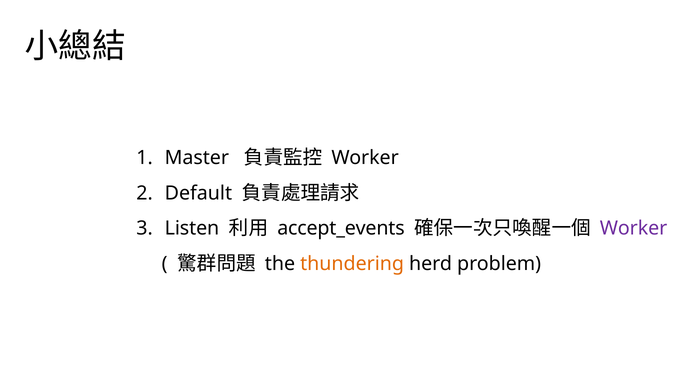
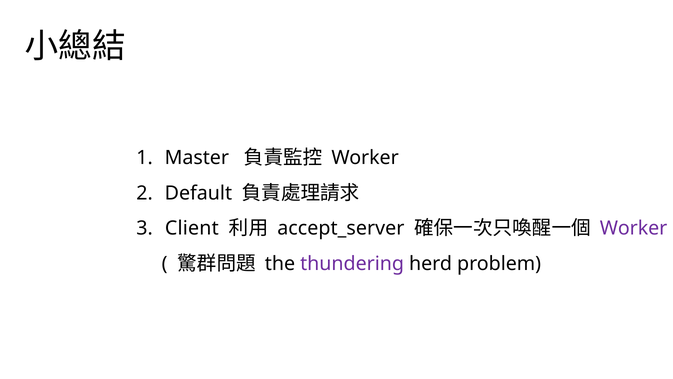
Listen: Listen -> Client
accept_events: accept_events -> accept_server
thundering colour: orange -> purple
